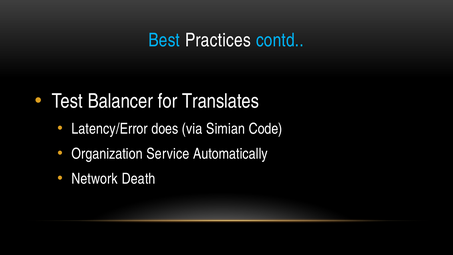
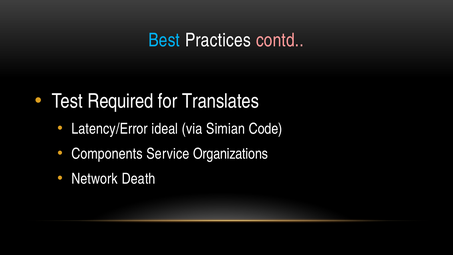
contd colour: light blue -> pink
Balancer: Balancer -> Required
does: does -> ideal
Organization: Organization -> Components
Automatically: Automatically -> Organizations
